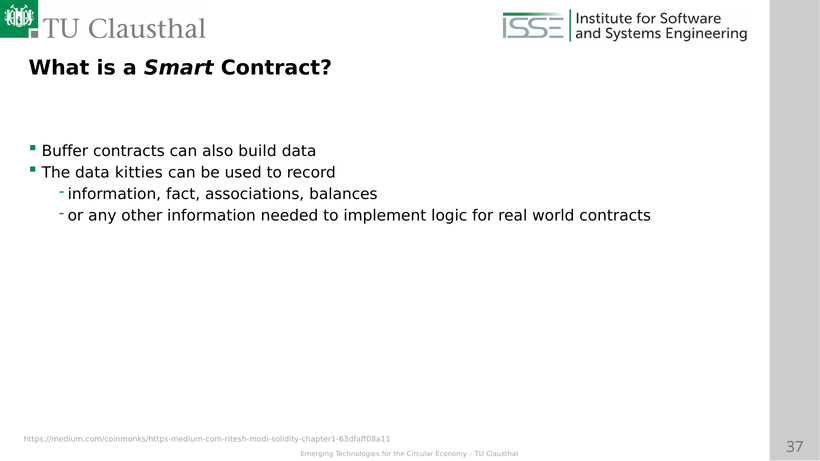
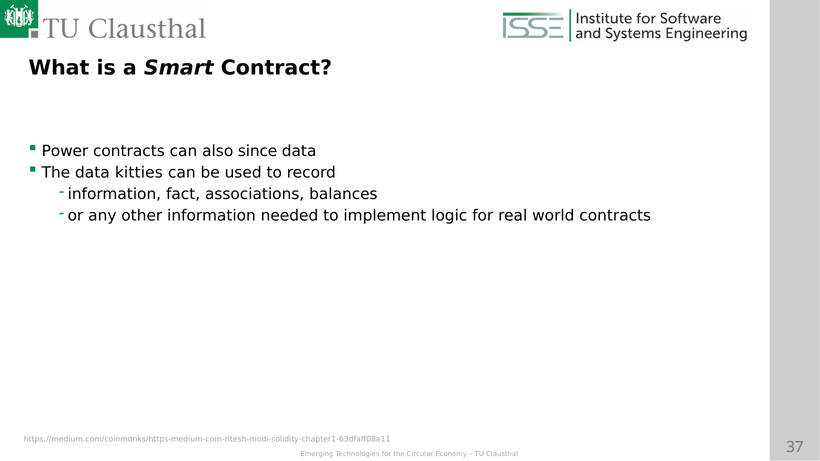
Buffer: Buffer -> Power
build: build -> since
